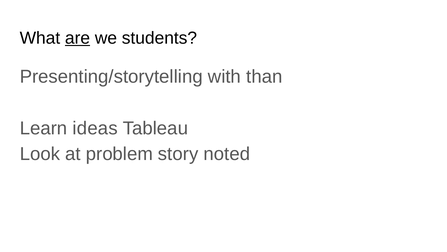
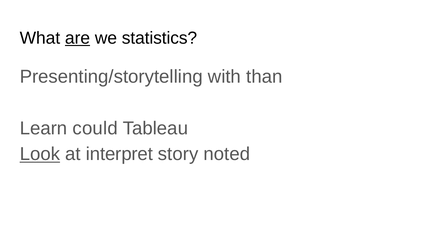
students: students -> statistics
ideas: ideas -> could
Look underline: none -> present
problem: problem -> interpret
